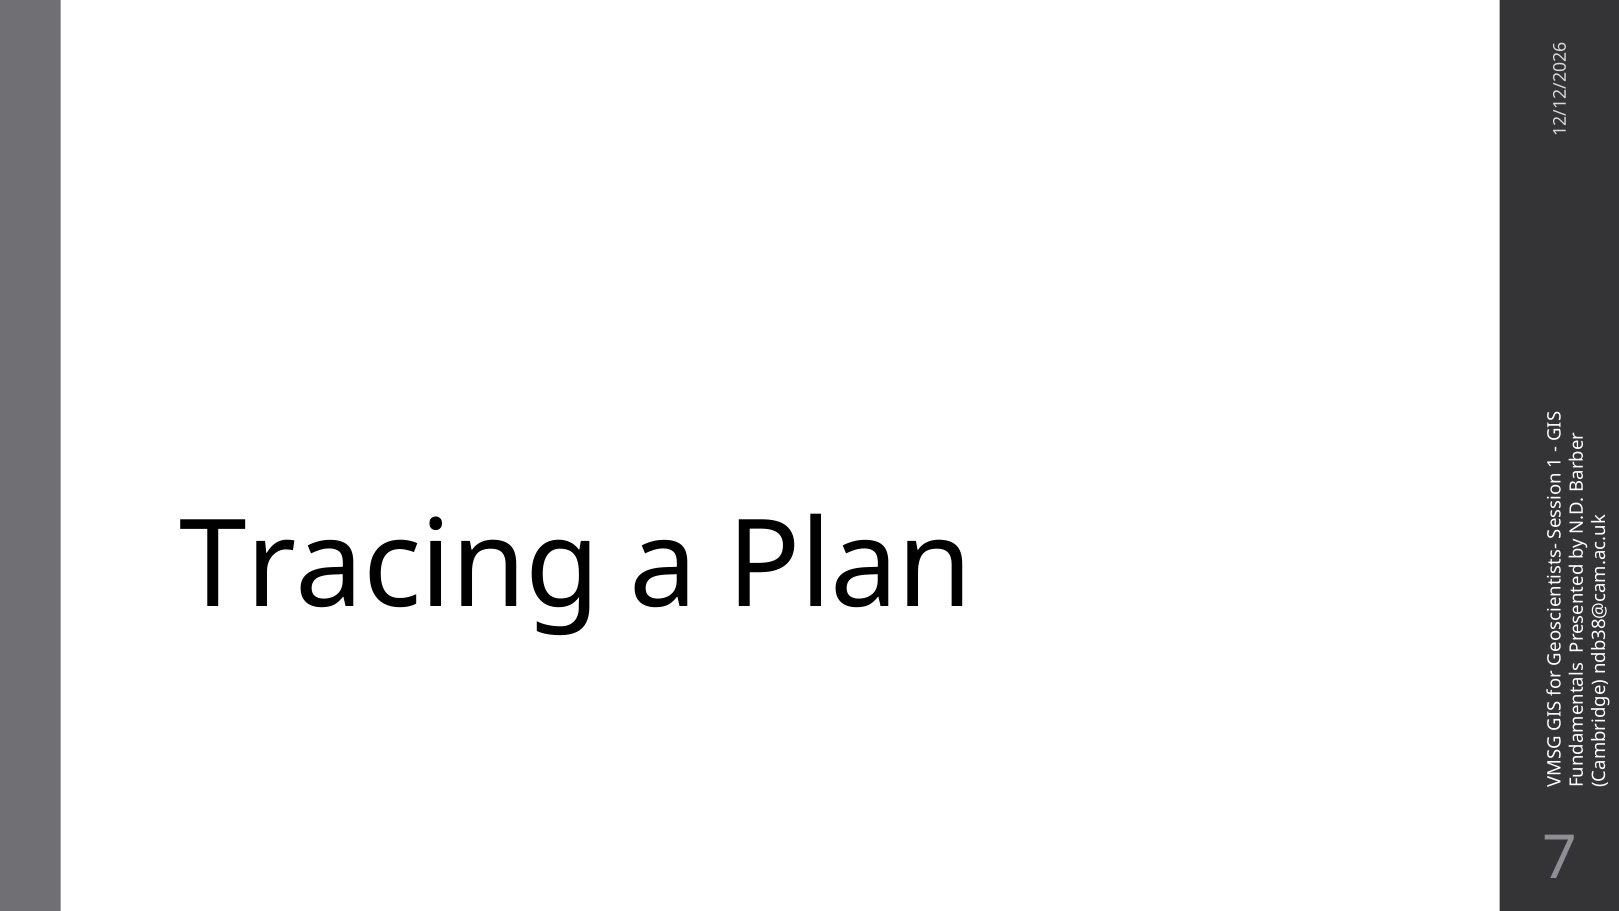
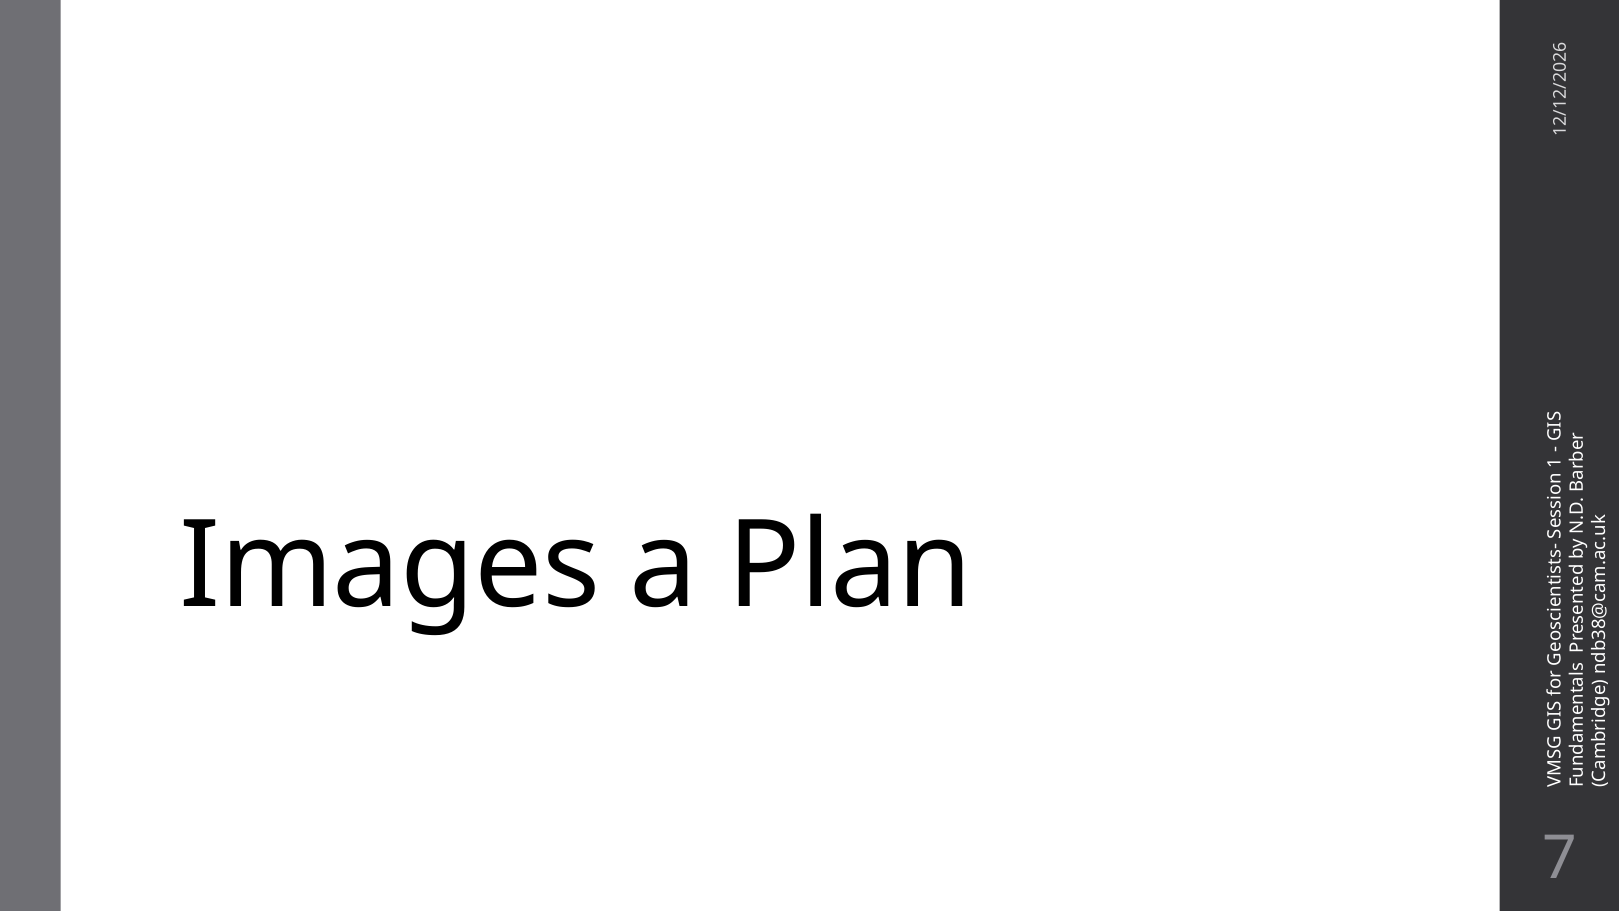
Tracing: Tracing -> Images
